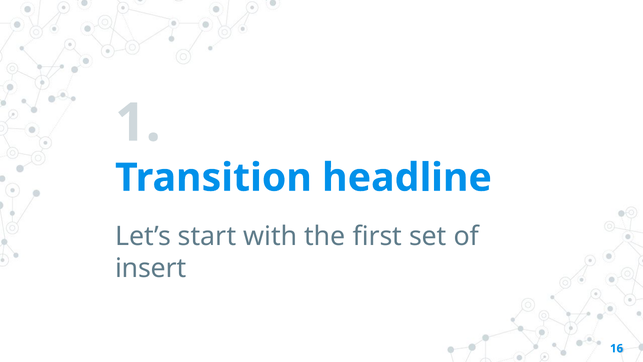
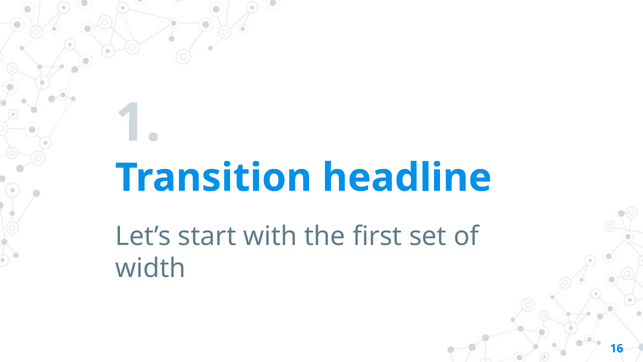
insert: insert -> width
